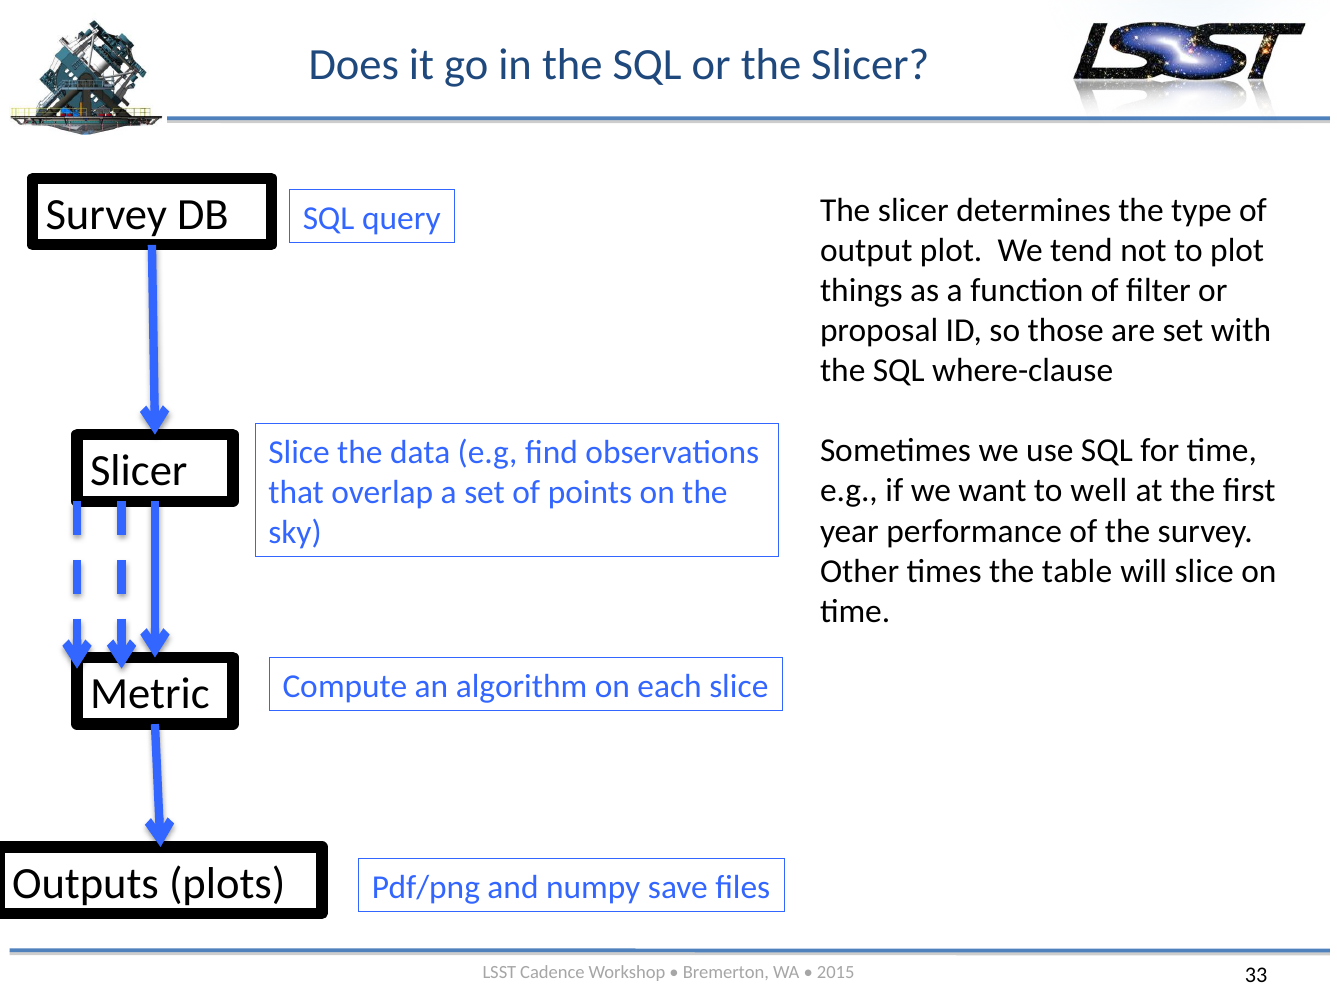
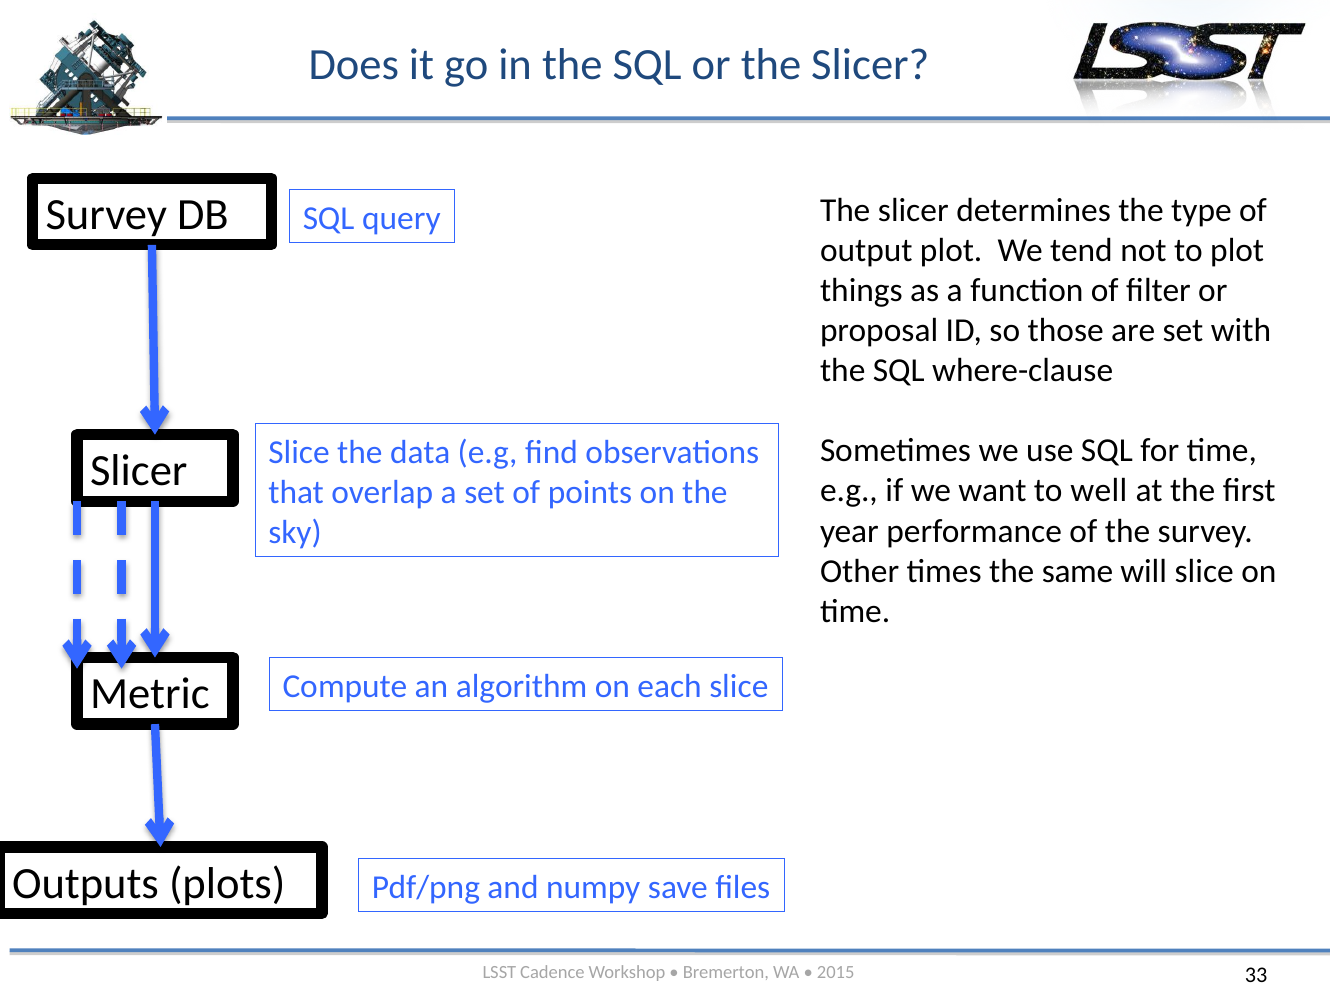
table: table -> same
